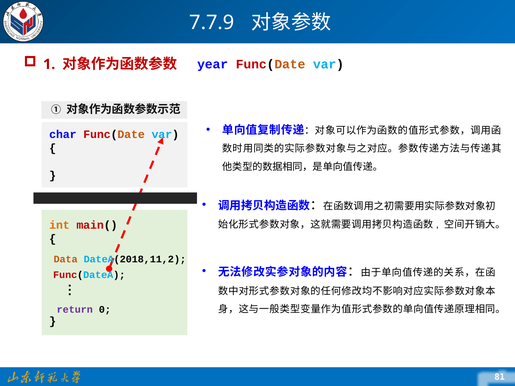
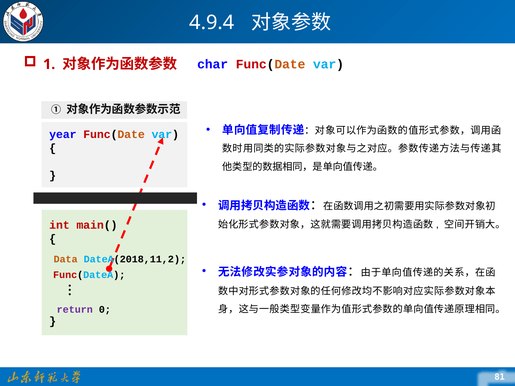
7.7.9: 7.7.9 -> 4.9.4
year: year -> char
char: char -> year
int colour: orange -> red
